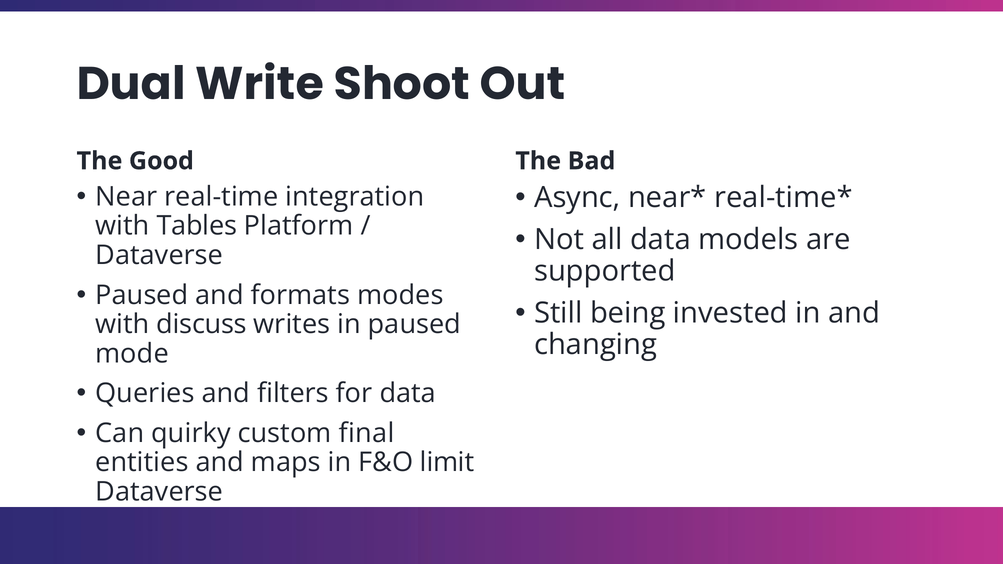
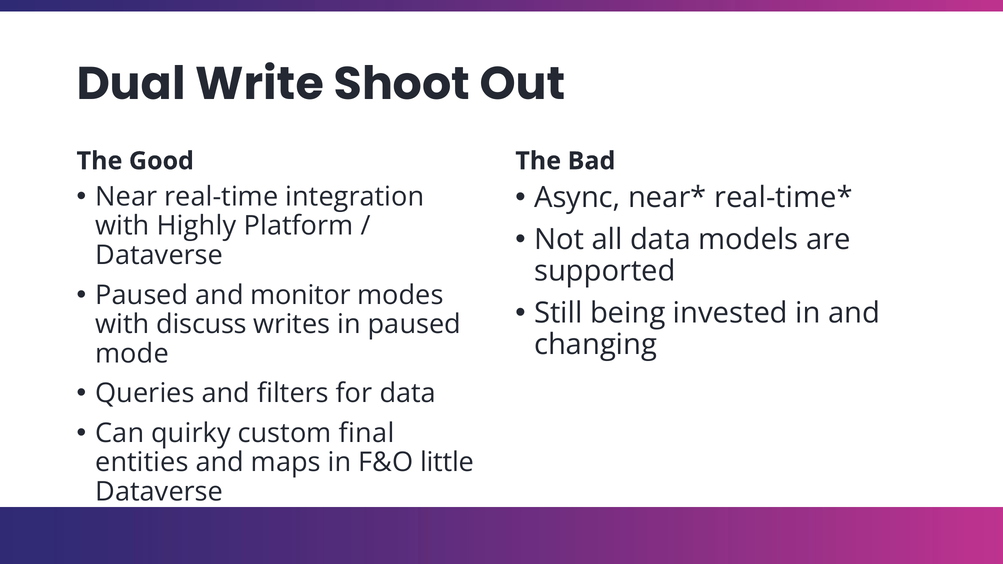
Tables: Tables -> Highly
formats: formats -> monitor
limit: limit -> little
